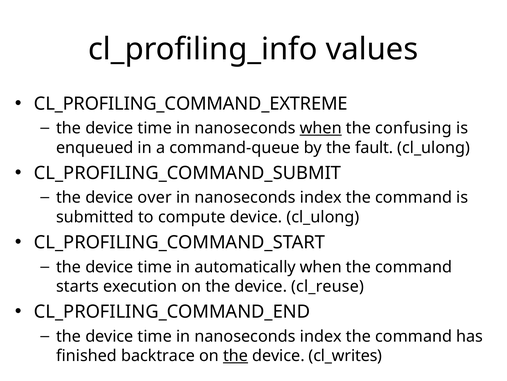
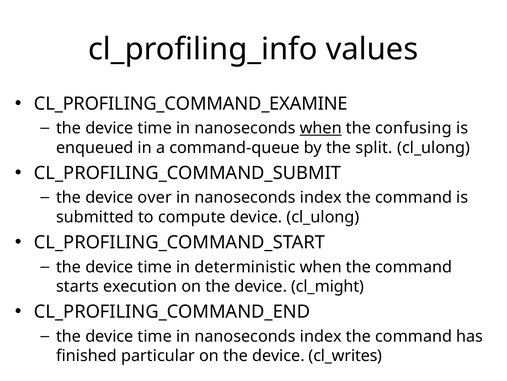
CL_PROFILING_COMMAND_EXTREME: CL_PROFILING_COMMAND_EXTREME -> CL_PROFILING_COMMAND_EXAMINE
fault: fault -> split
automatically: automatically -> deterministic
cl_reuse: cl_reuse -> cl_might
backtrace: backtrace -> particular
the at (236, 355) underline: present -> none
